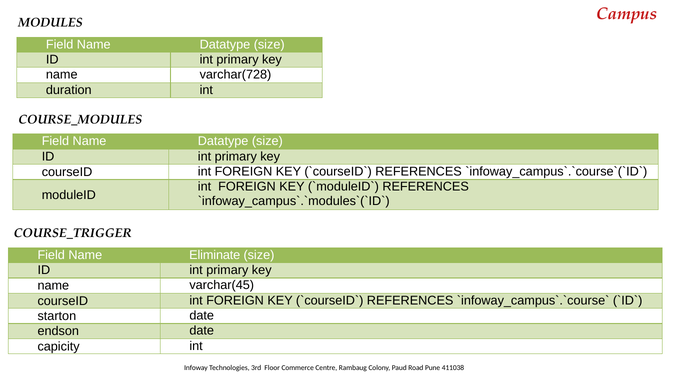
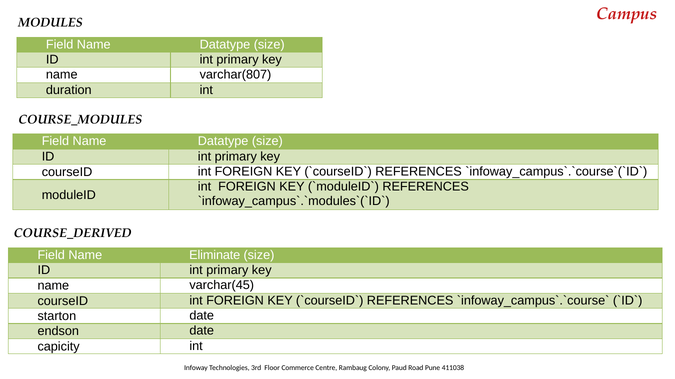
varchar(728: varchar(728 -> varchar(807
COURSE_TRIGGER: COURSE_TRIGGER -> COURSE_DERIVED
